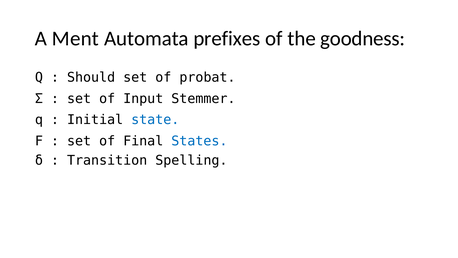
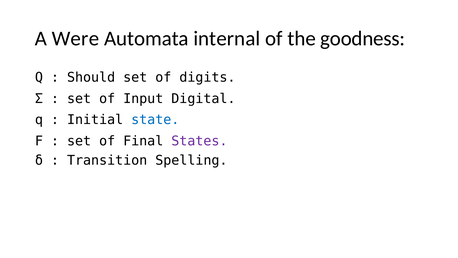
Ment: Ment -> Were
prefixes: prefixes -> internal
probat: probat -> digits
Stemmer: Stemmer -> Digital
States colour: blue -> purple
